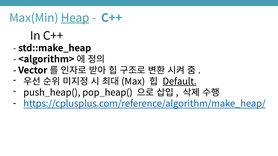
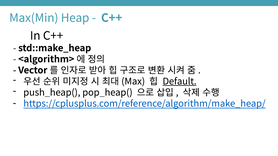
Heap underline: present -> none
